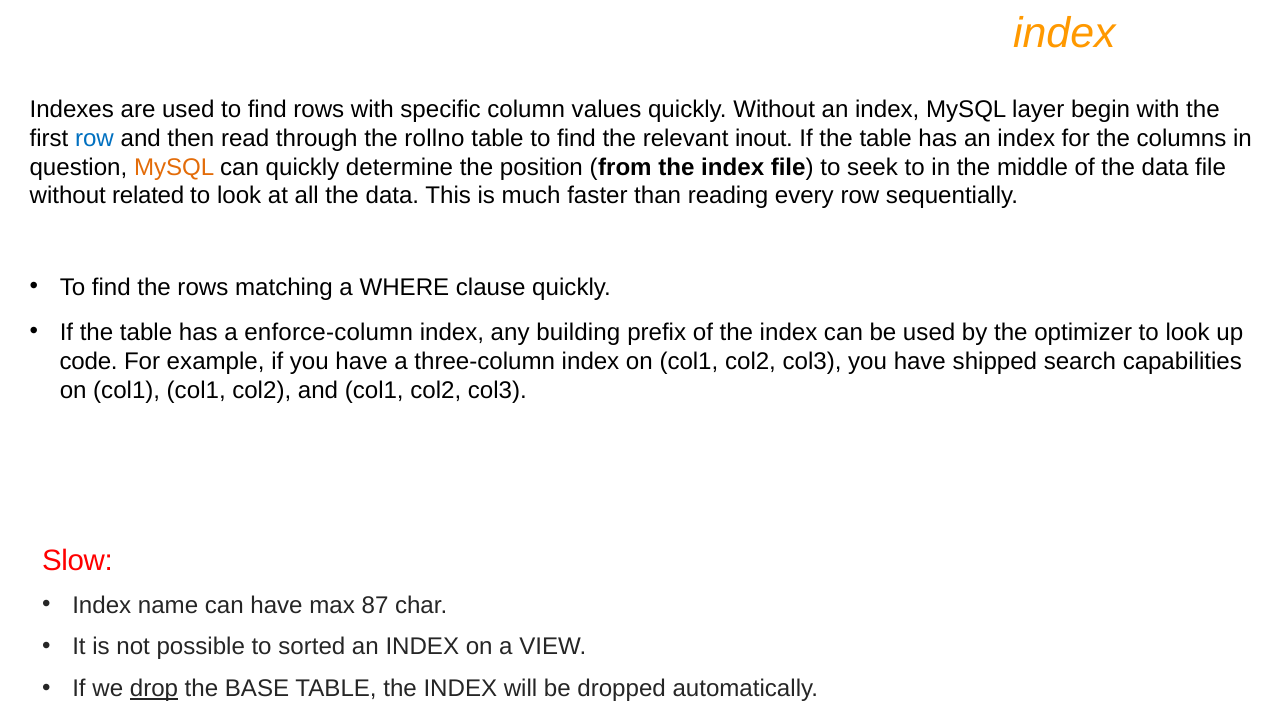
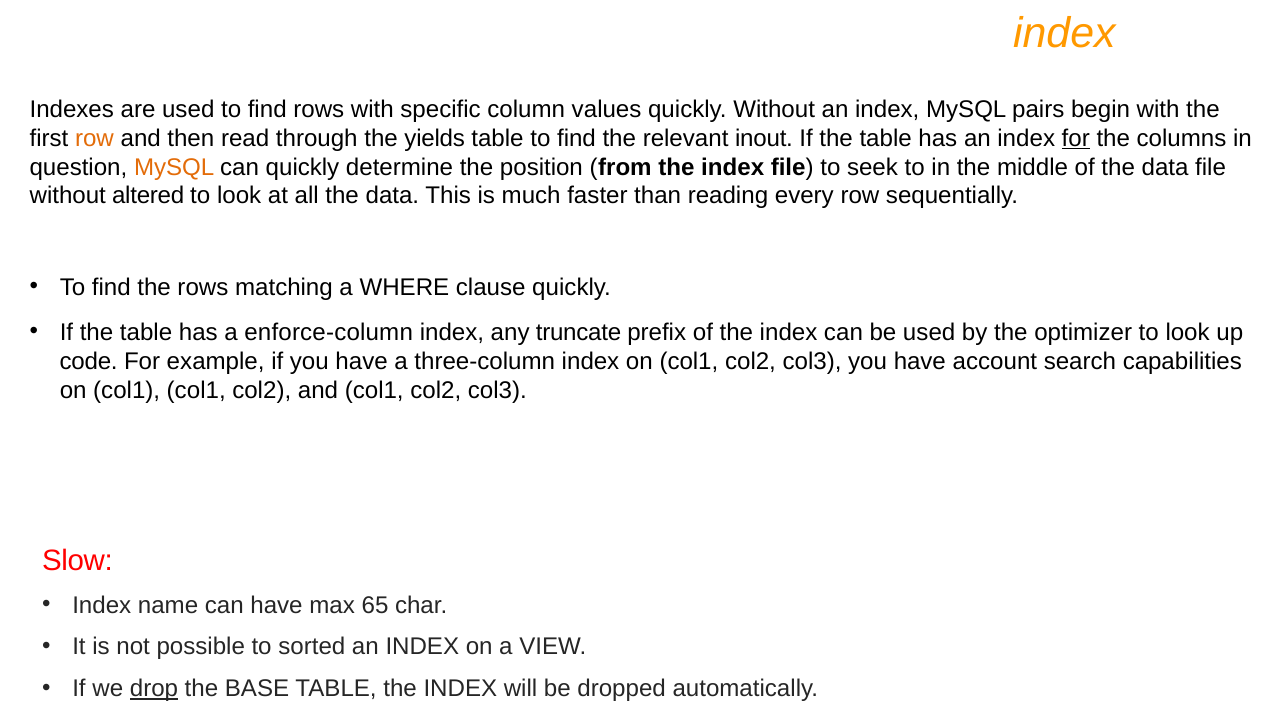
layer: layer -> pairs
row at (94, 138) colour: blue -> orange
rollno: rollno -> yields
for at (1076, 138) underline: none -> present
related: related -> altered
building: building -> truncate
shipped: shipped -> account
87: 87 -> 65
